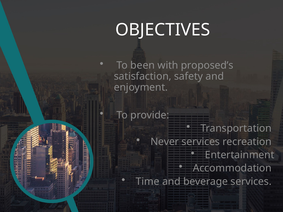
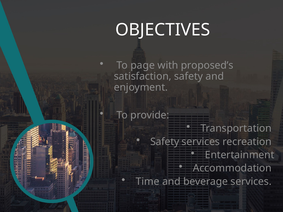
been: been -> page
Never at (165, 142): Never -> Safety
